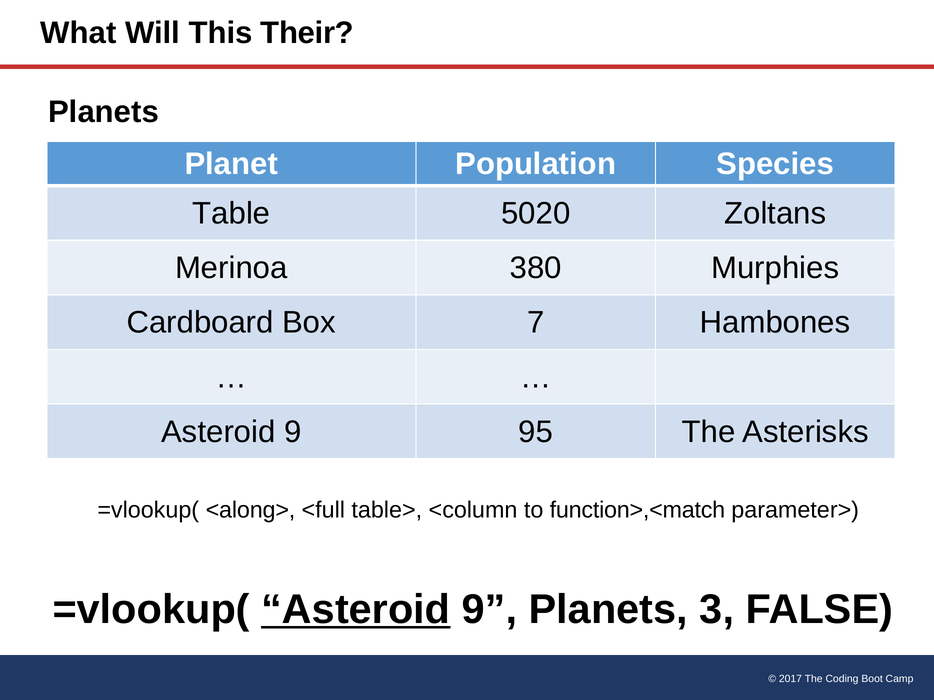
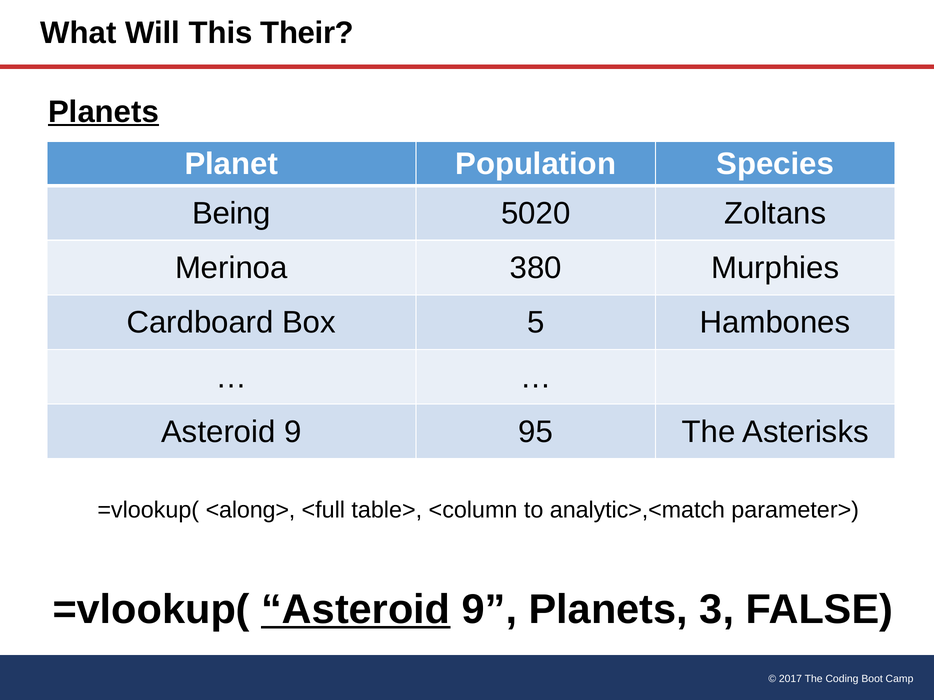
Planets at (104, 112) underline: none -> present
Table: Table -> Being
7: 7 -> 5
function>,<match: function>,<match -> analytic>,<match
